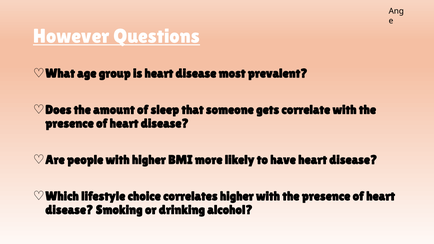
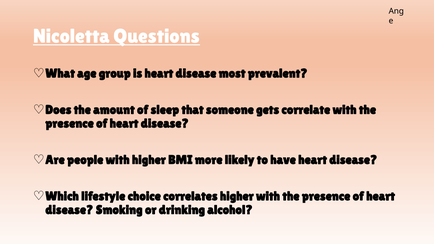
However: However -> Nicoletta
